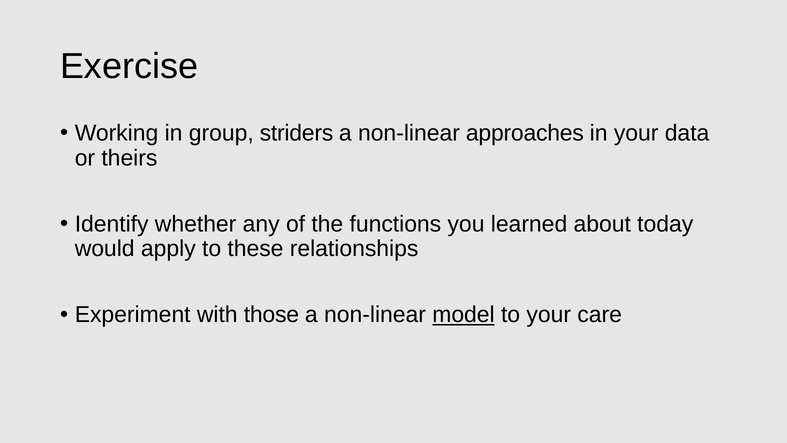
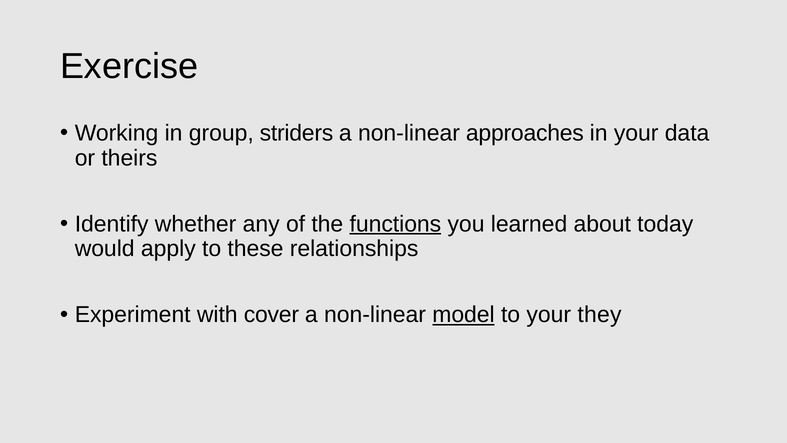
functions underline: none -> present
those: those -> cover
care: care -> they
